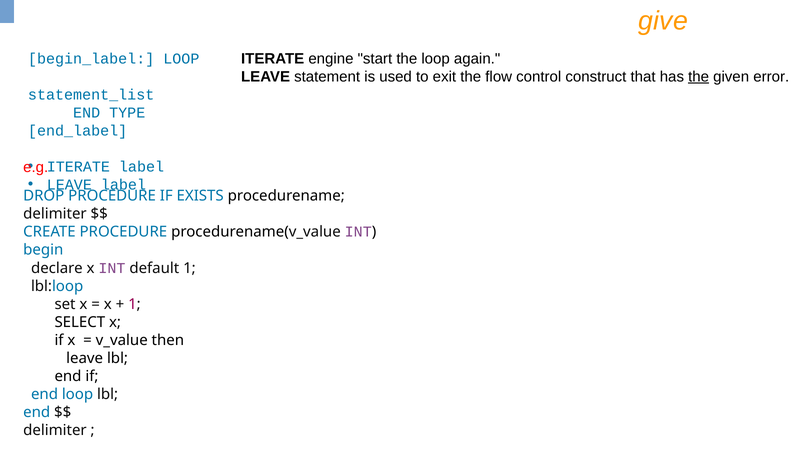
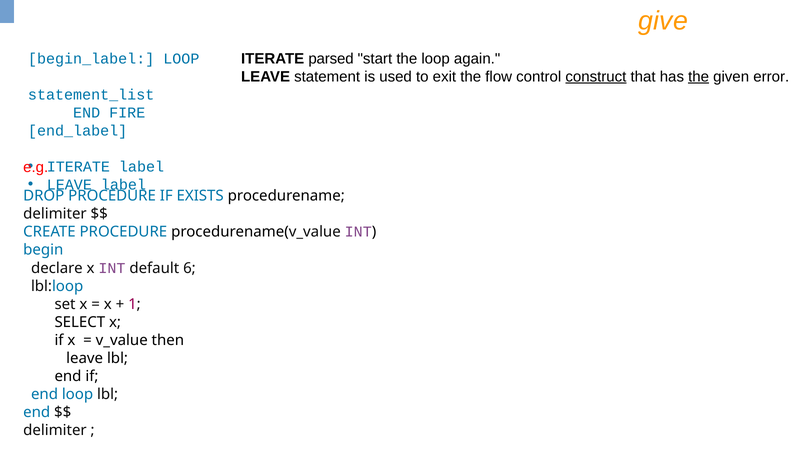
engine: engine -> parsed
construct underline: none -> present
TYPE: TYPE -> FIRE
default 1: 1 -> 6
